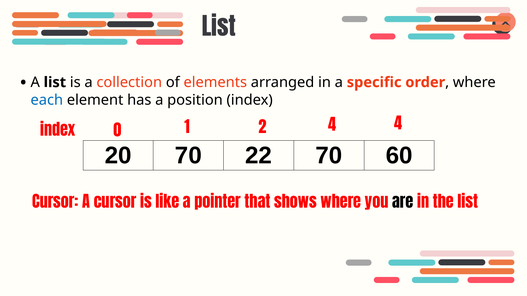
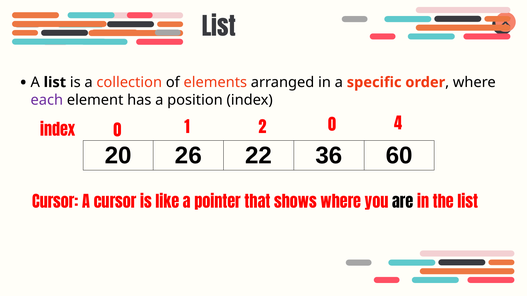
each colour: blue -> purple
2 4: 4 -> 0
20 70: 70 -> 26
22 70: 70 -> 36
